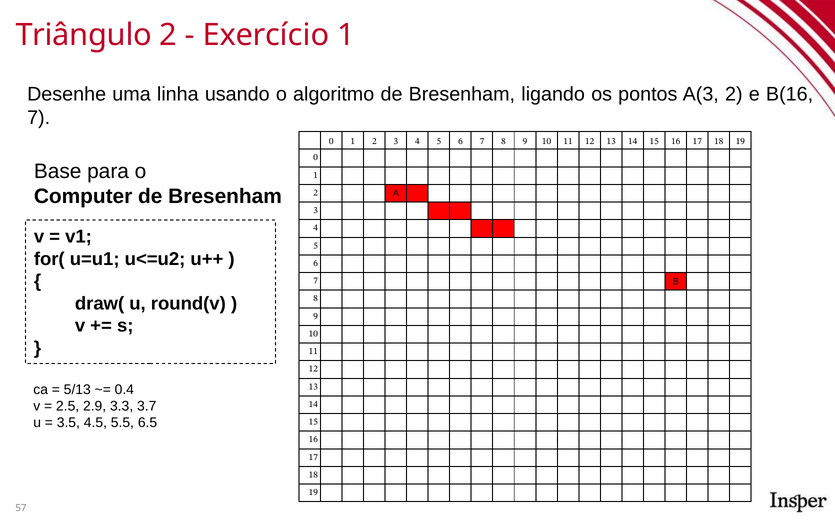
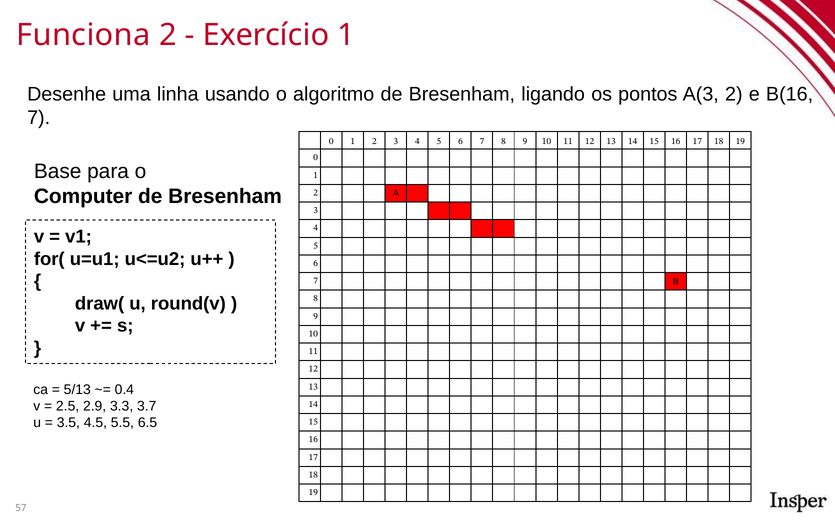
Triângulo: Triângulo -> Funciona
